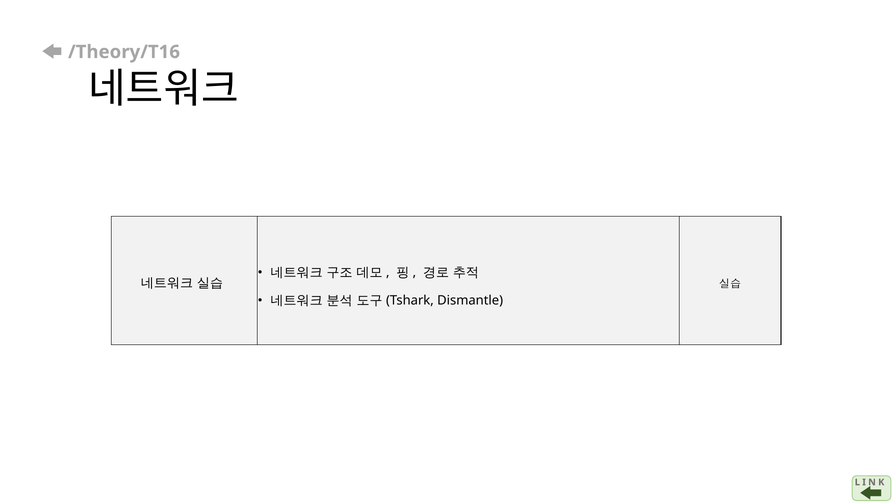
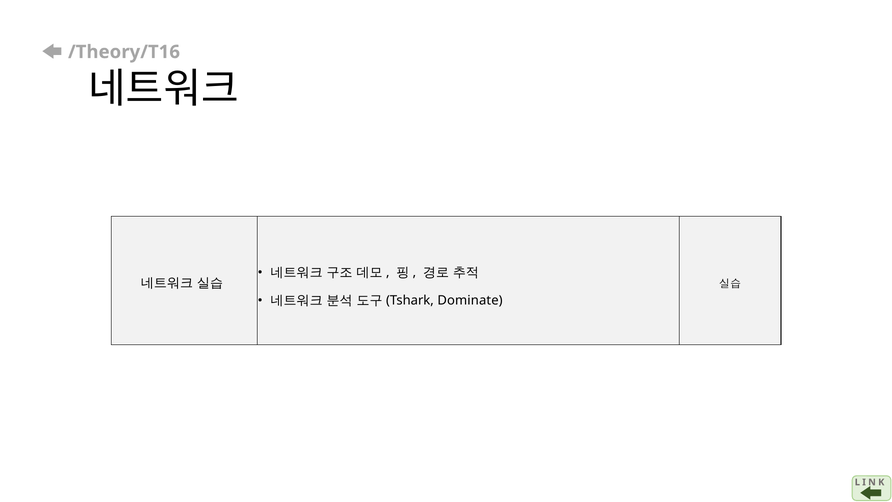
Dismantle: Dismantle -> Dominate
